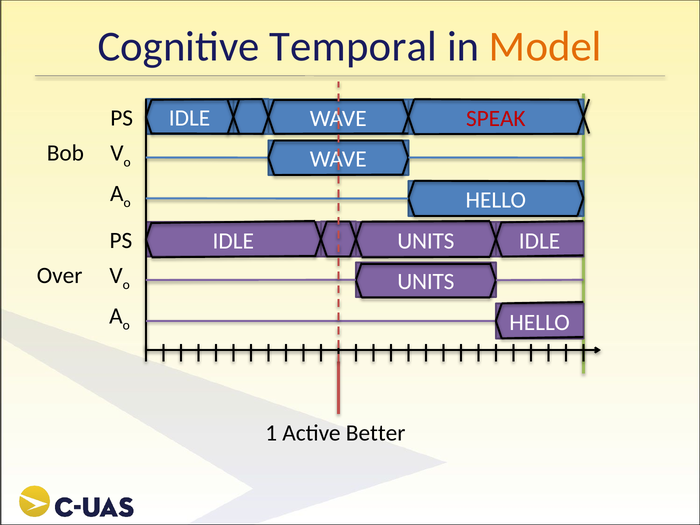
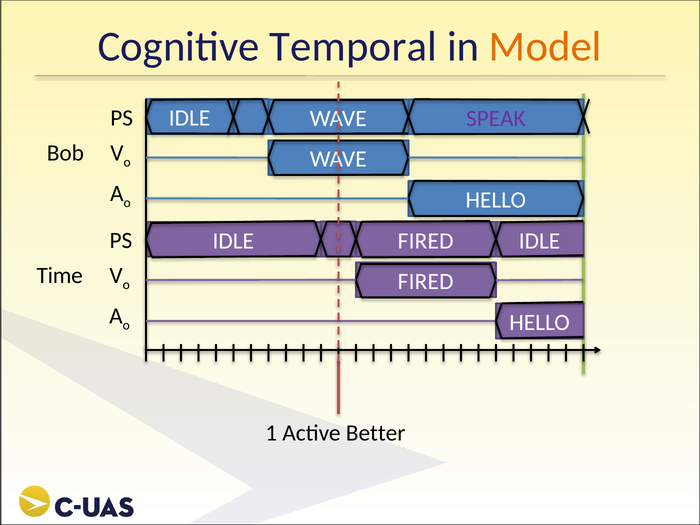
SPEAK colour: red -> purple
UNITS at (426, 241): UNITS -> FIRED
Over: Over -> Time
UNITS at (426, 281): UNITS -> FIRED
